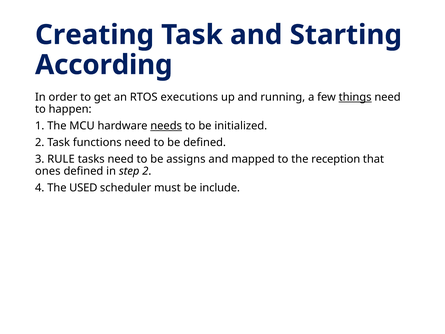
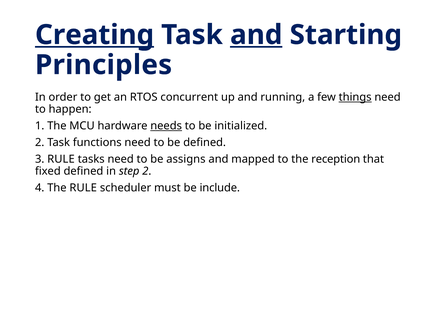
Creating underline: none -> present
and at (256, 35) underline: none -> present
According: According -> Principles
executions: executions -> concurrent
ones: ones -> fixed
The USED: USED -> RULE
